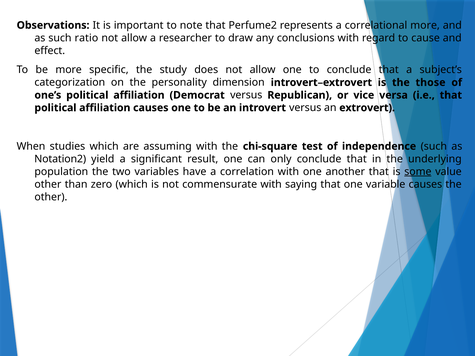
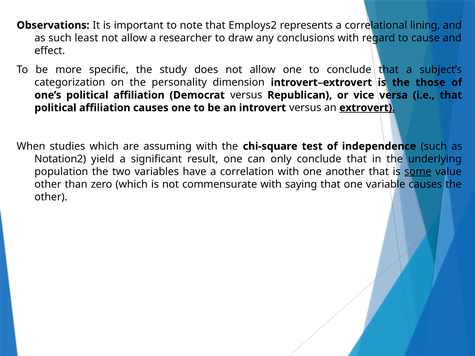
Perfume2: Perfume2 -> Employs2
correlational more: more -> lining
ratio: ratio -> least
extrovert underline: none -> present
